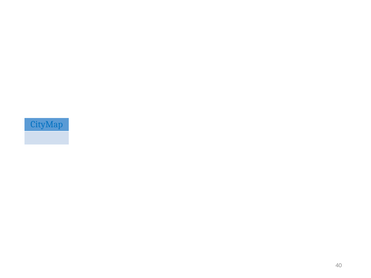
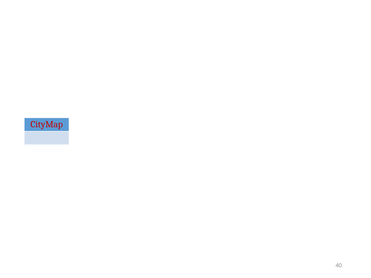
CityMap colour: blue -> red
